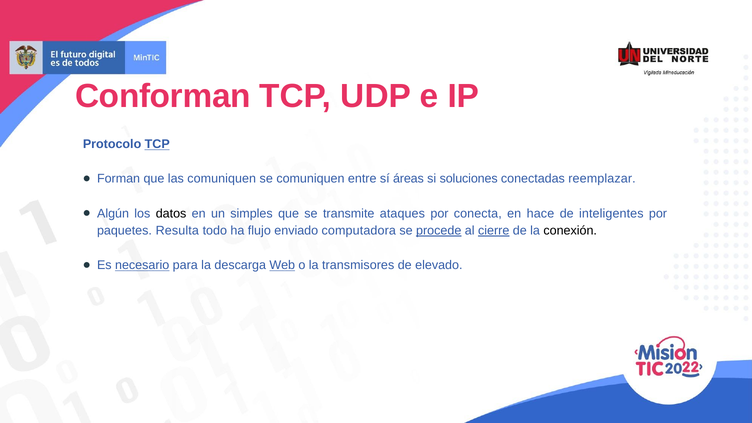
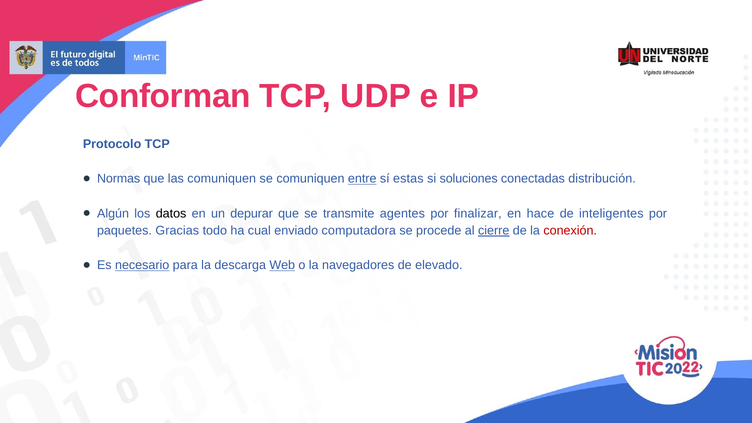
TCP at (157, 144) underline: present -> none
Forman: Forman -> Normas
entre underline: none -> present
áreas: áreas -> estas
reemplazar: reemplazar -> distribución
simples: simples -> depurar
ataques: ataques -> agentes
conecta: conecta -> finalizar
Resulta: Resulta -> Gracias
flujo: flujo -> cual
procede underline: present -> none
conexión colour: black -> red
transmisores: transmisores -> navegadores
